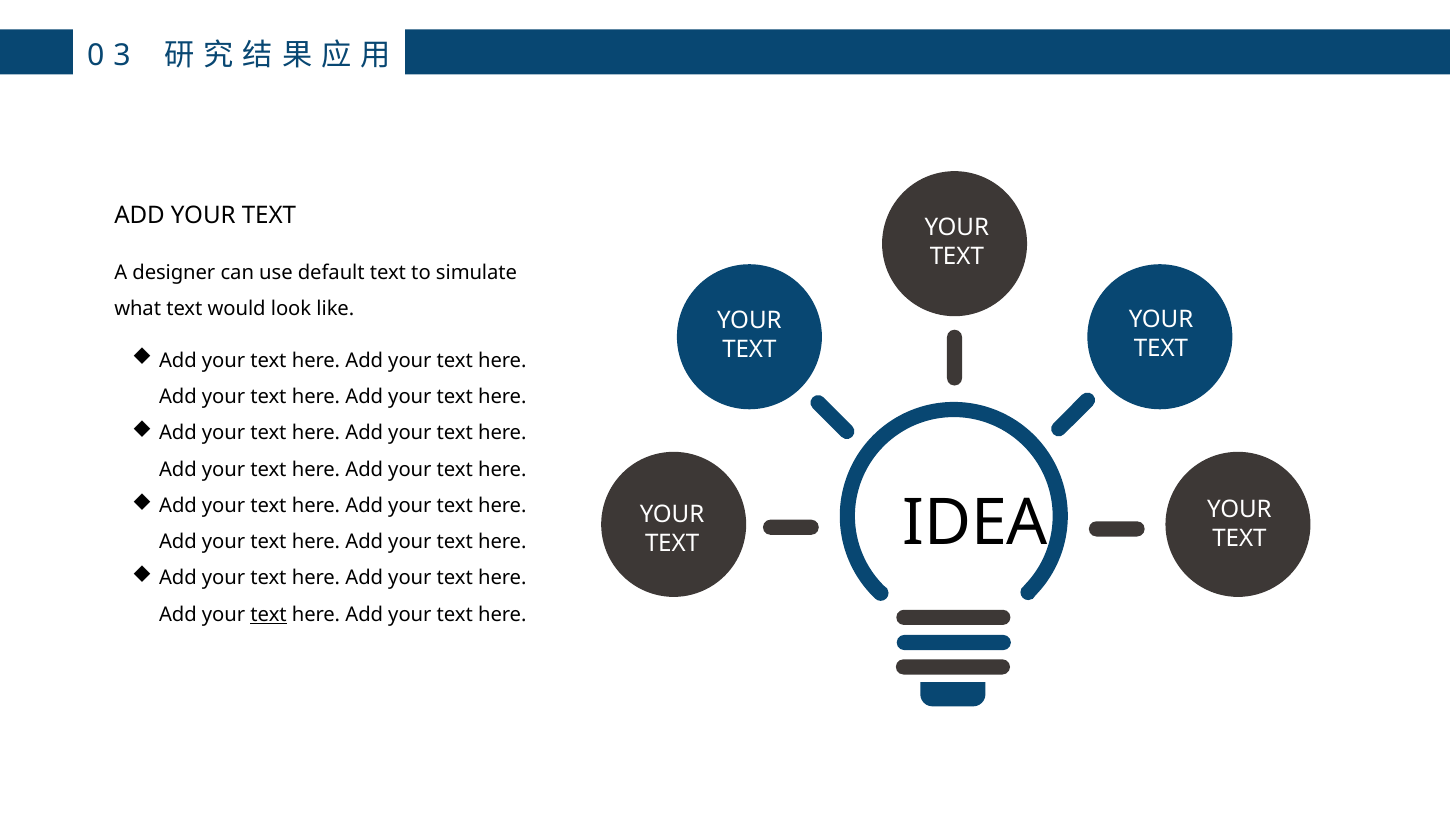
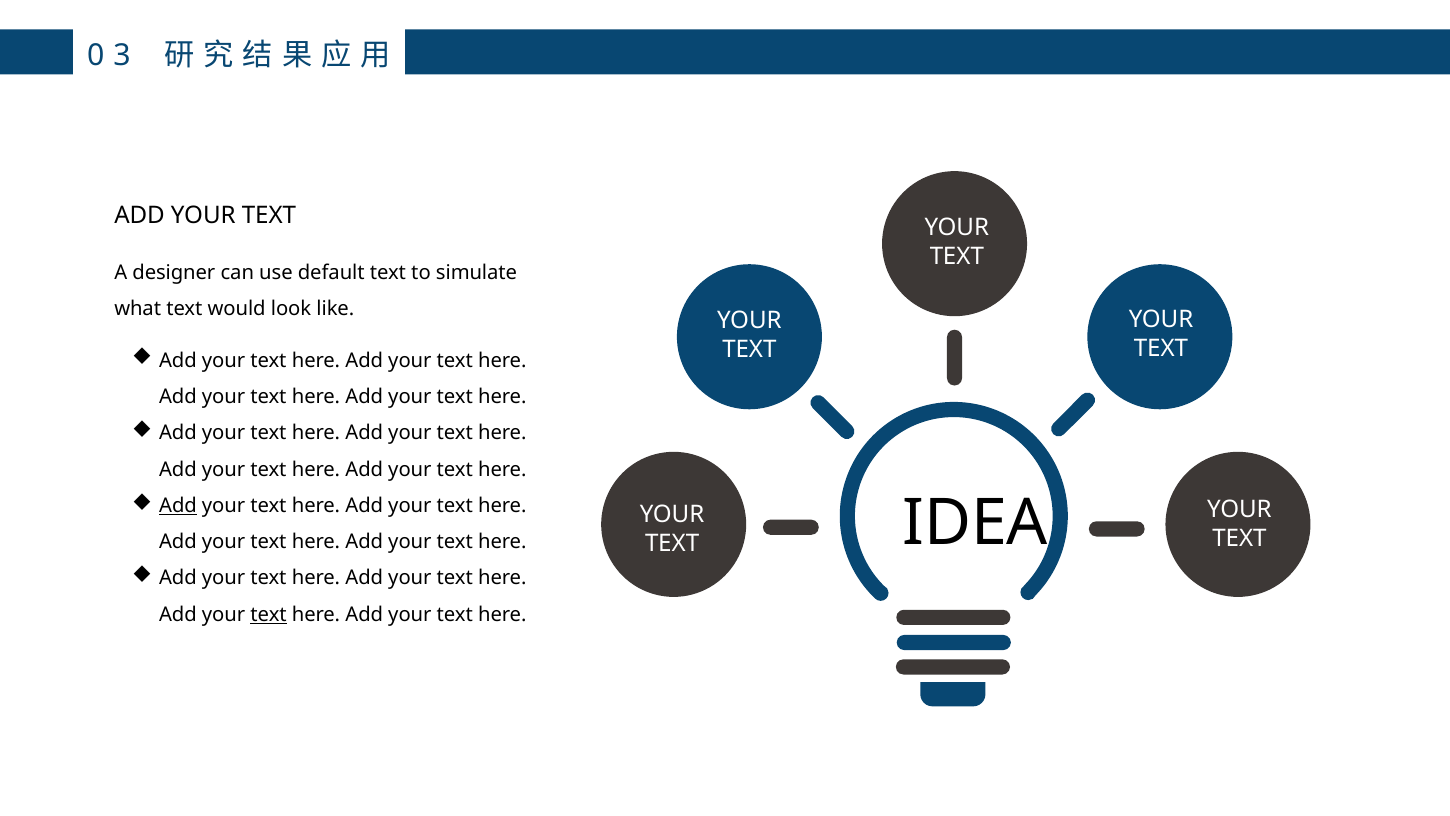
Add at (178, 506) underline: none -> present
